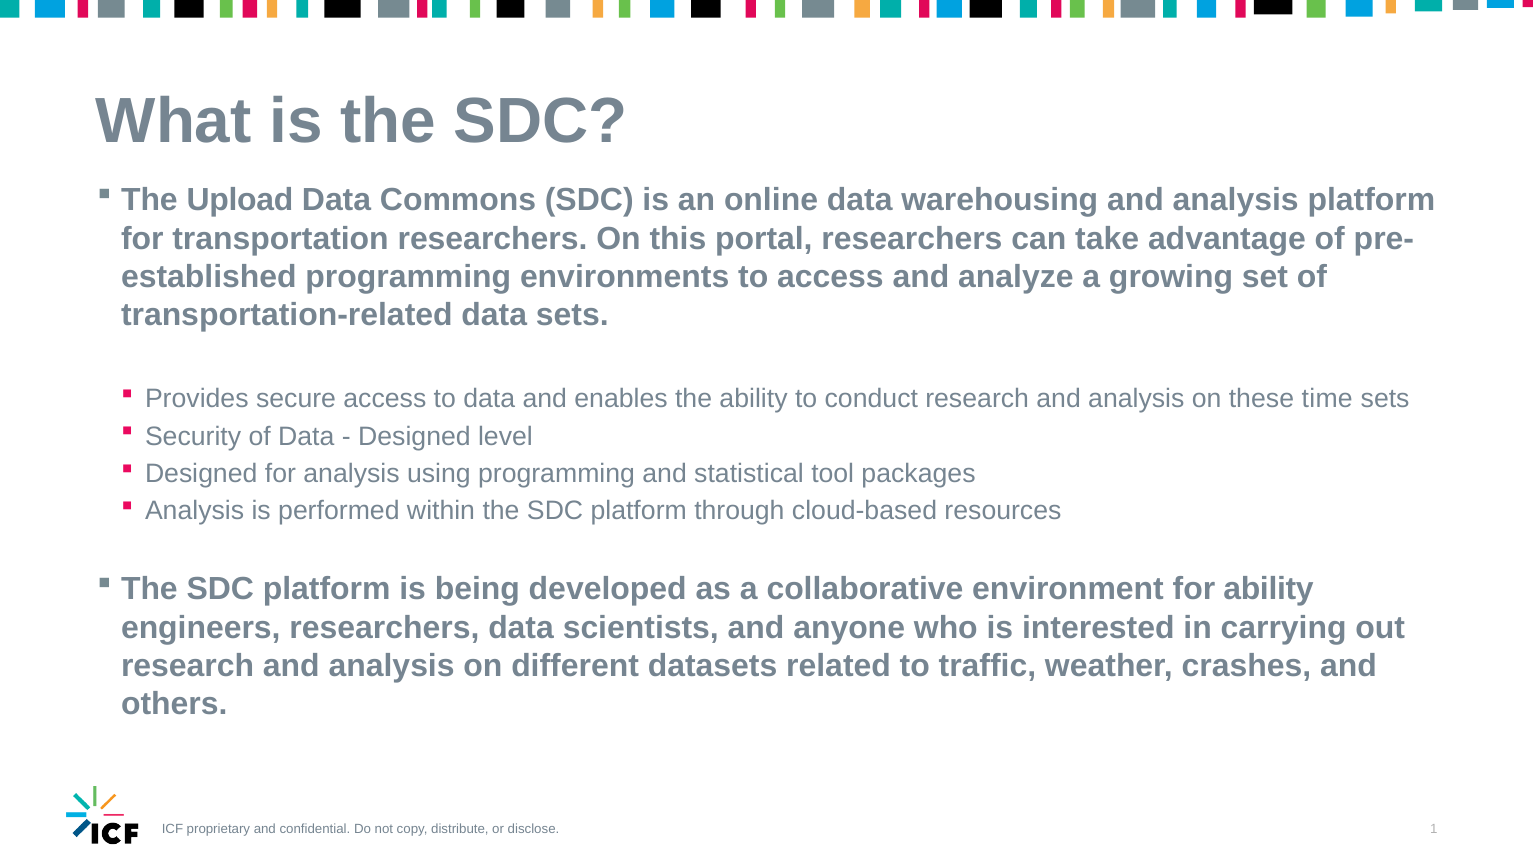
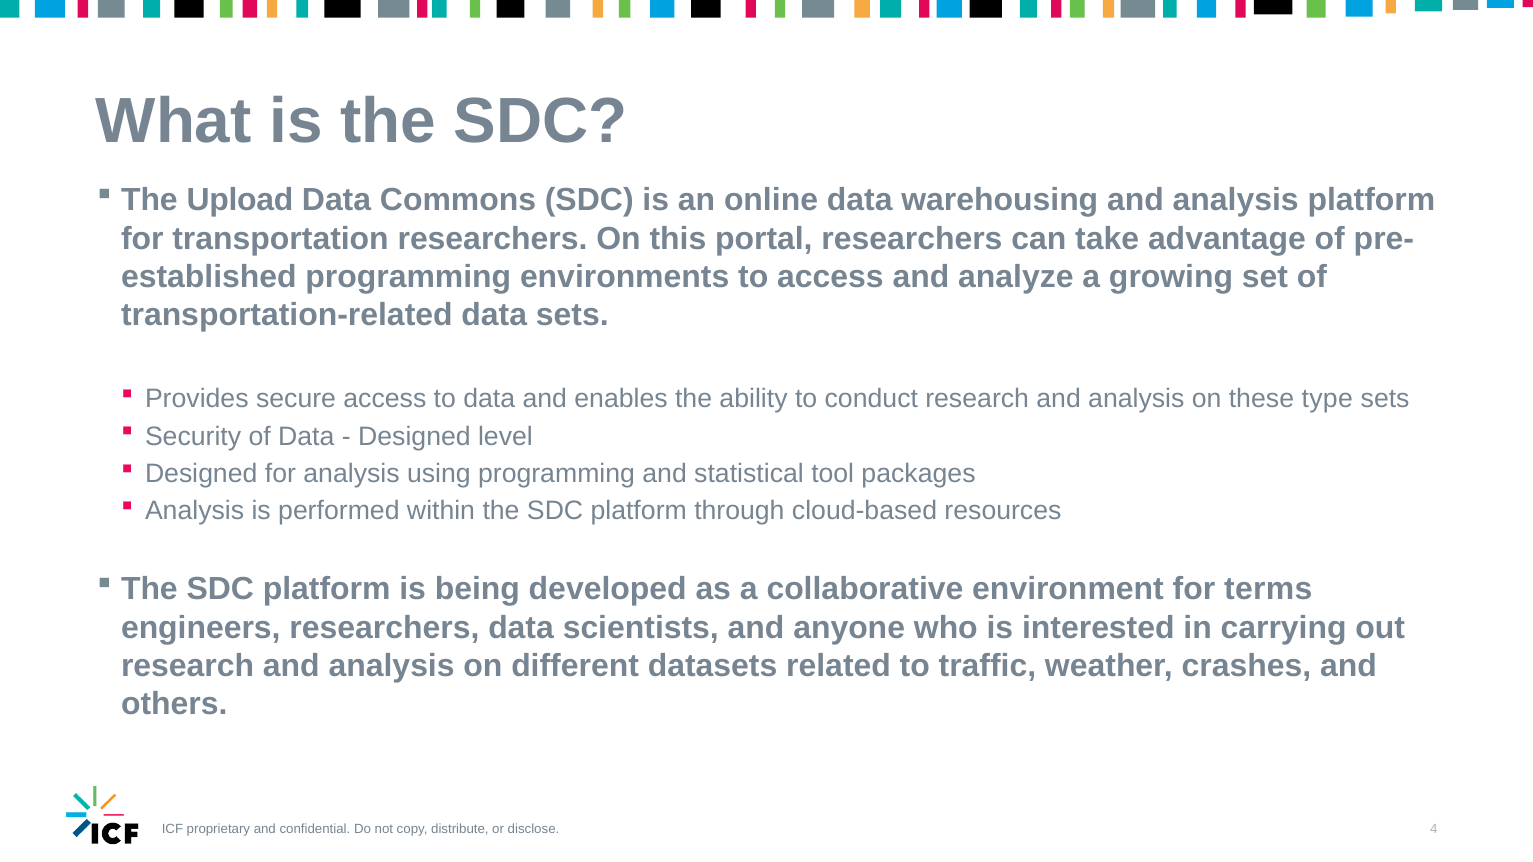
time: time -> type
for ability: ability -> terms
1: 1 -> 4
